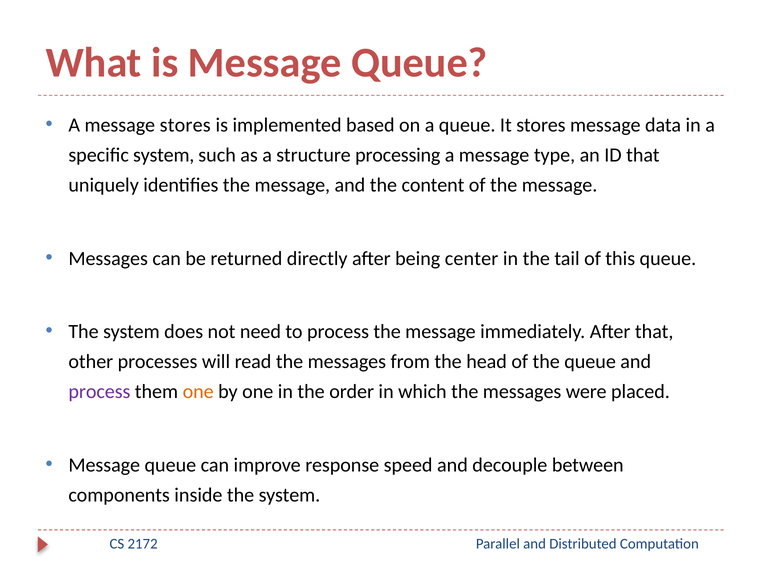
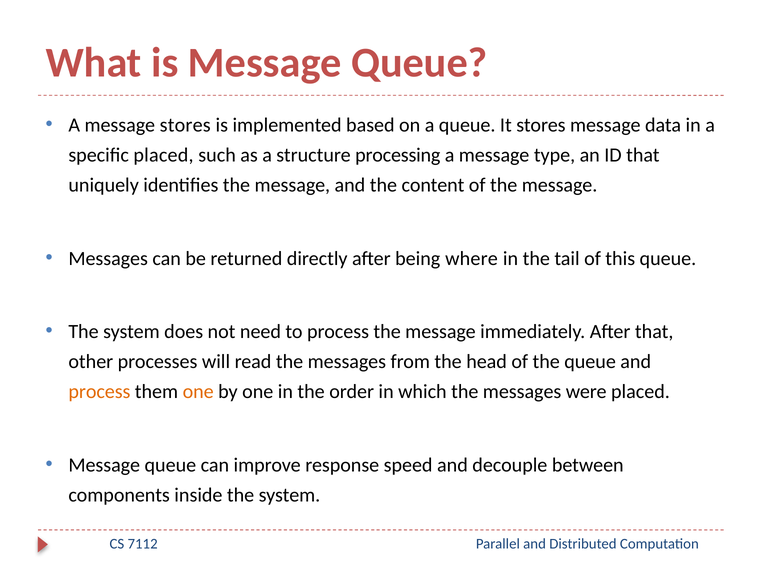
specific system: system -> placed
center: center -> where
process at (99, 391) colour: purple -> orange
2172: 2172 -> 7112
